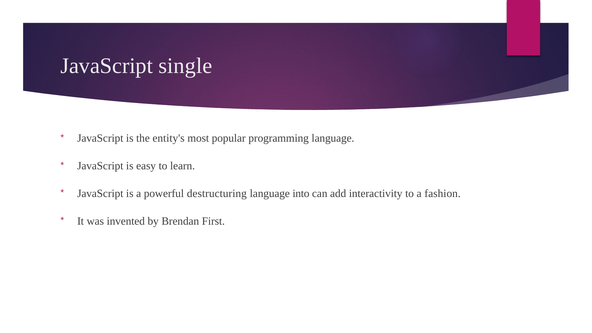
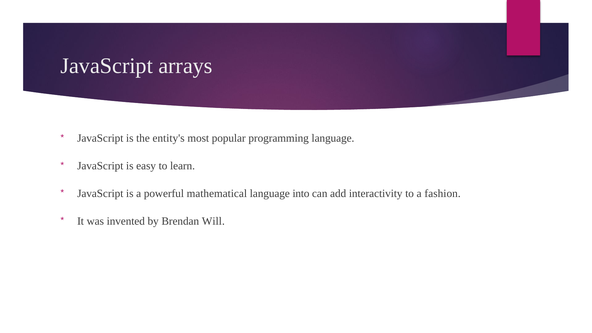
single: single -> arrays
destructuring: destructuring -> mathematical
First: First -> Will
